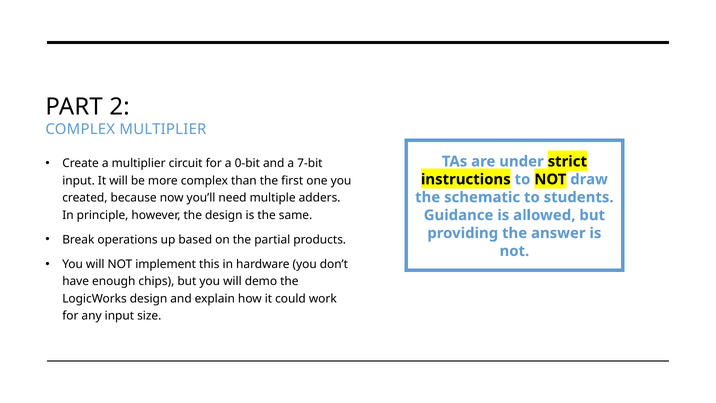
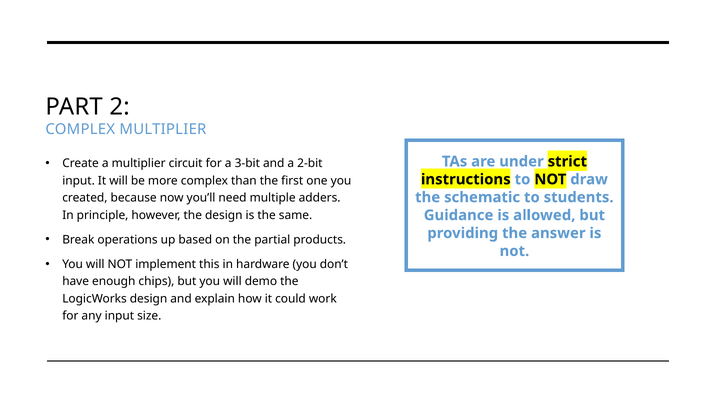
0-bit: 0-bit -> 3-bit
7-bit: 7-bit -> 2-bit
